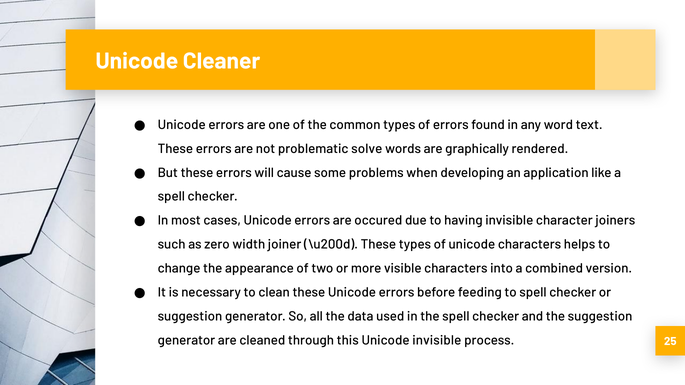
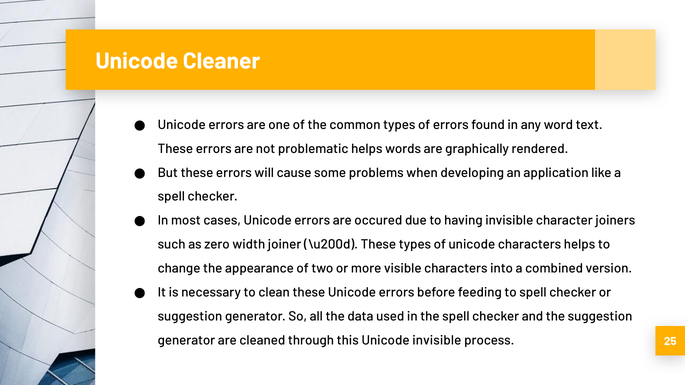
problematic solve: solve -> helps
